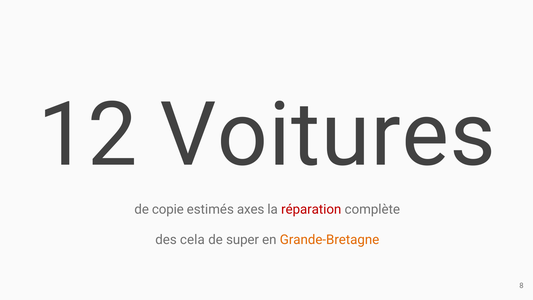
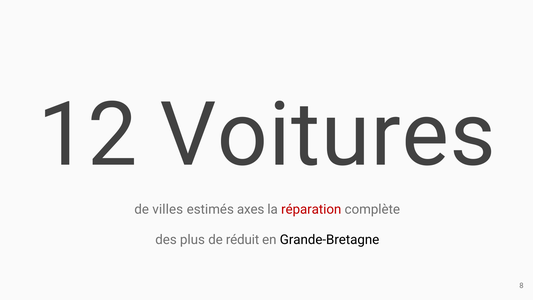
copie: copie -> villes
cela: cela -> plus
super: super -> réduit
Grande-Bretagne colour: orange -> black
